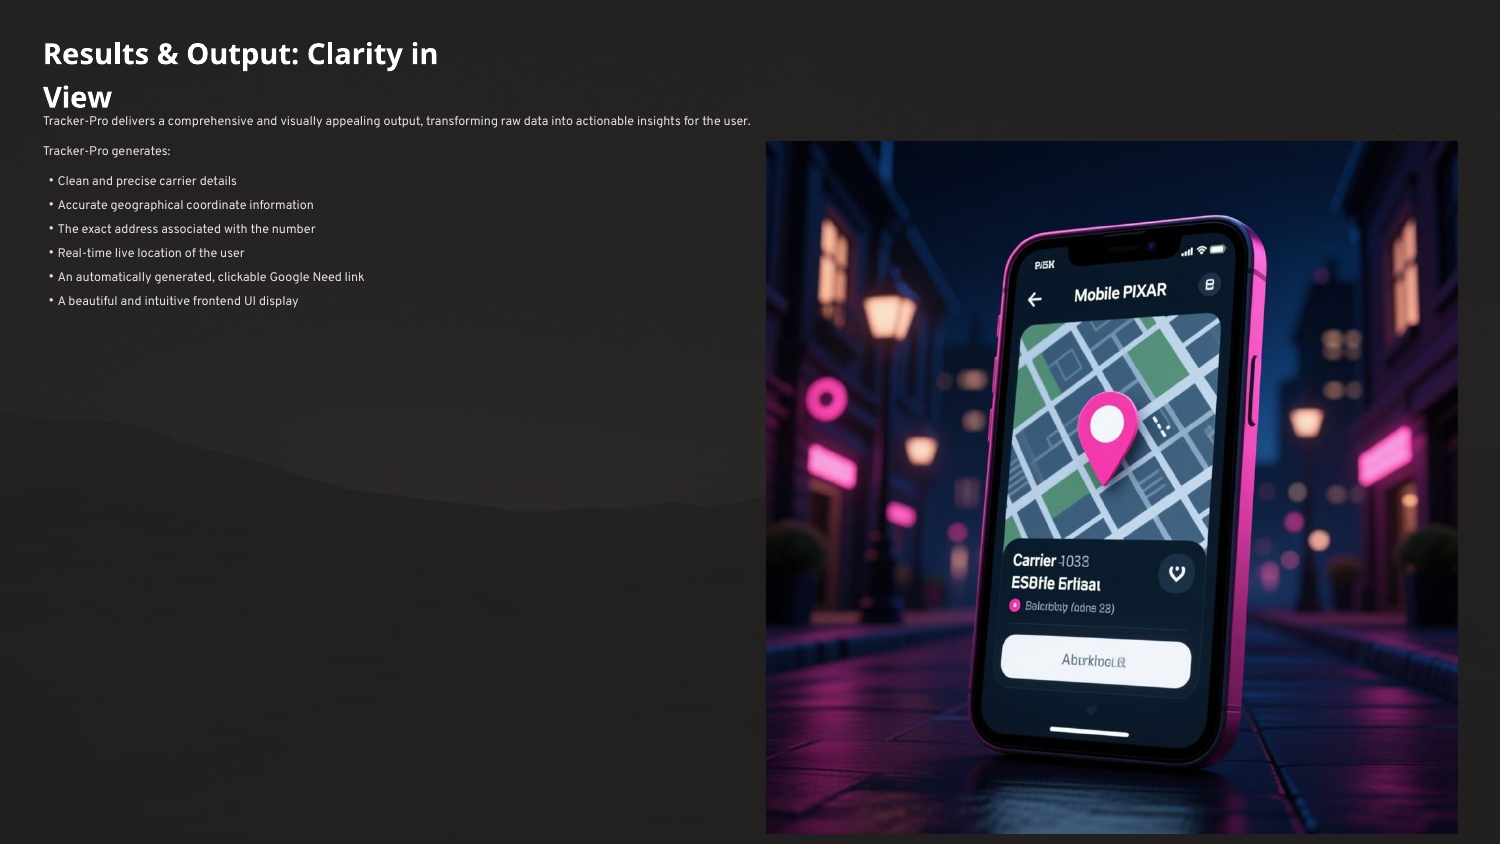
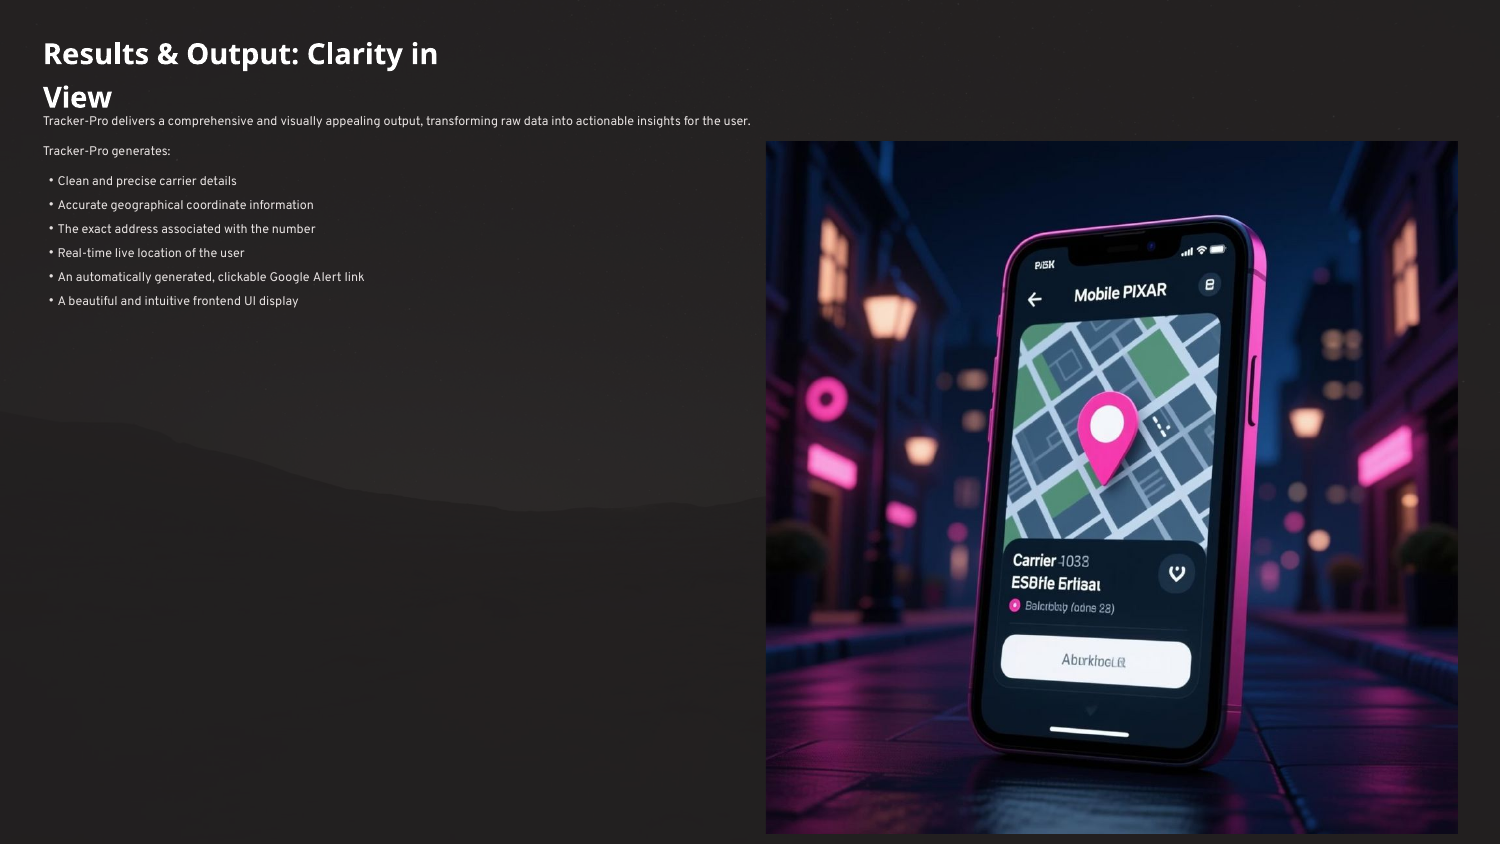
Need: Need -> Alert
